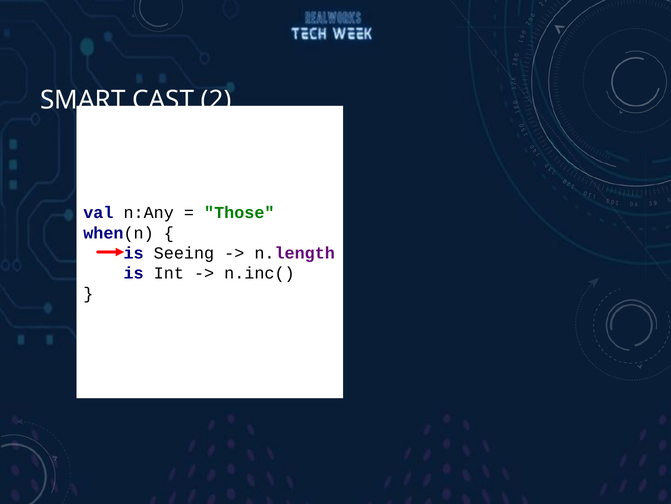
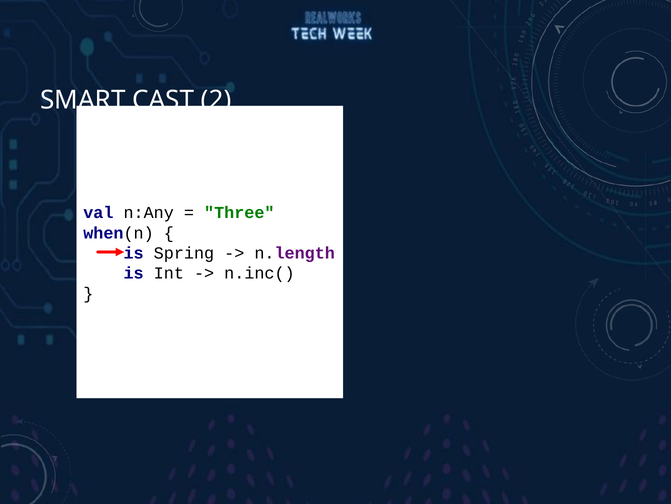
Those: Those -> Three
Seeing: Seeing -> Spring
